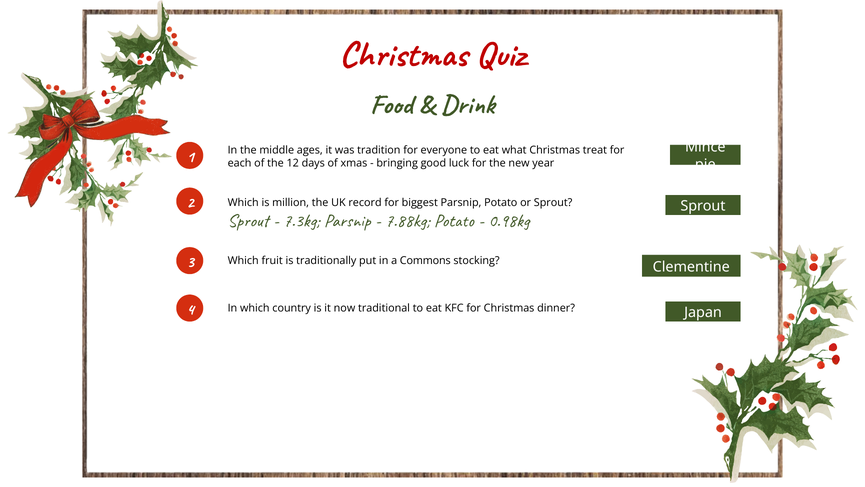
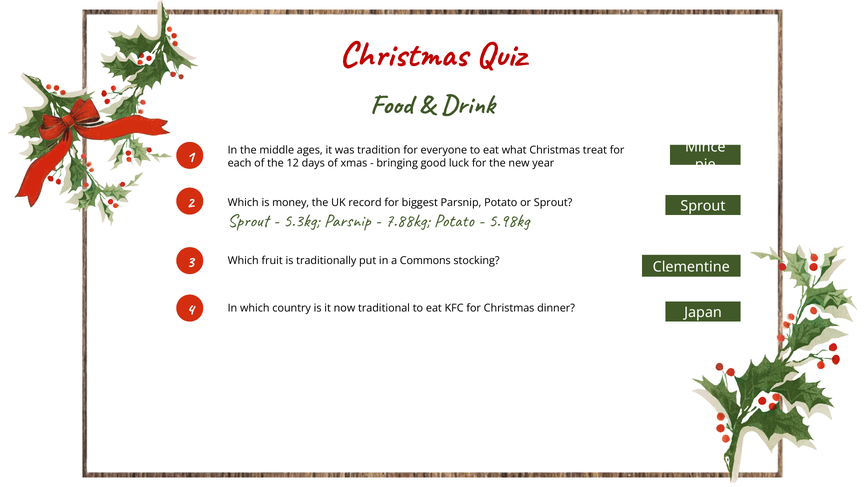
million: million -> money
7.3kg: 7.3kg -> 5.3kg
0.98kg: 0.98kg -> 5.98kg
